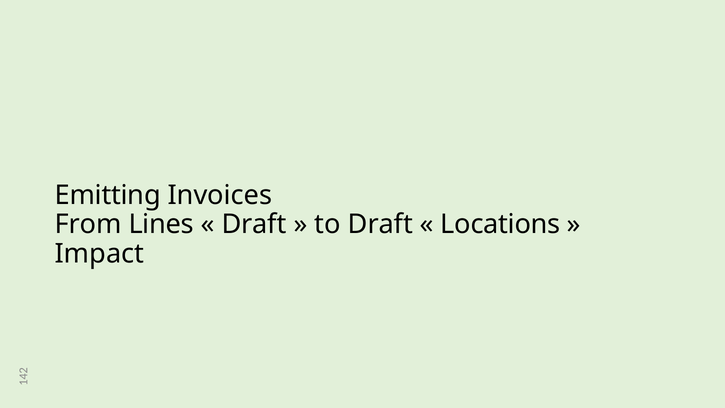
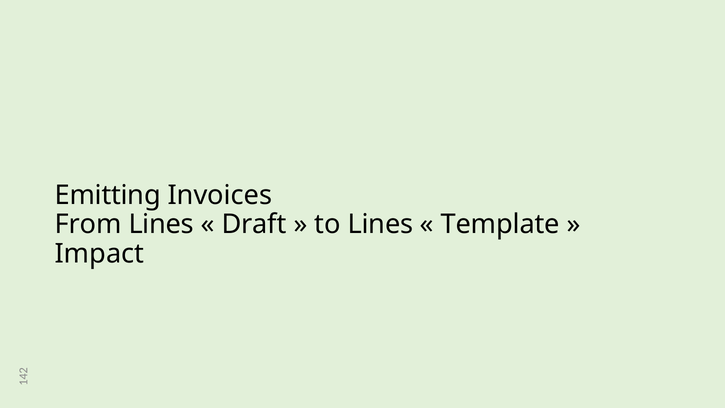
to Draft: Draft -> Lines
Locations: Locations -> Template
